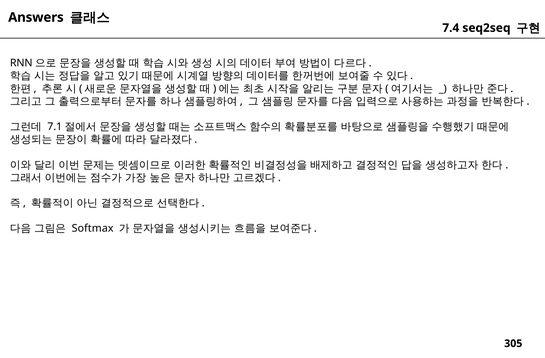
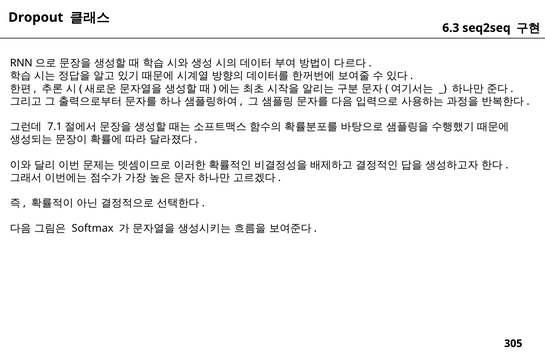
Answers: Answers -> Dropout
7.4: 7.4 -> 6.3
